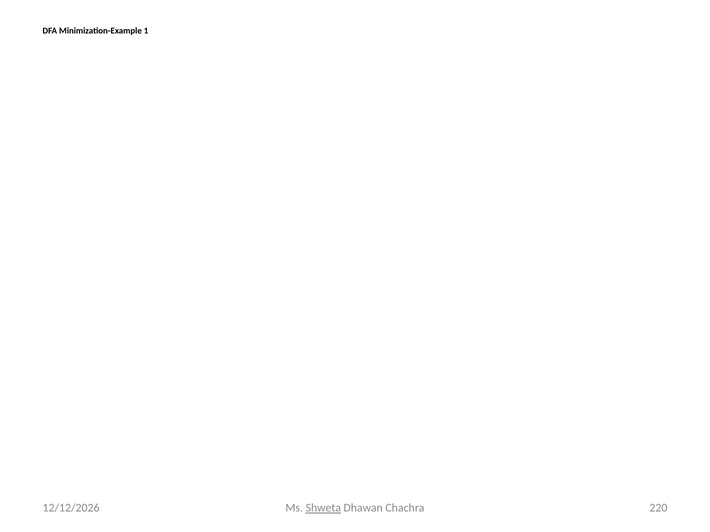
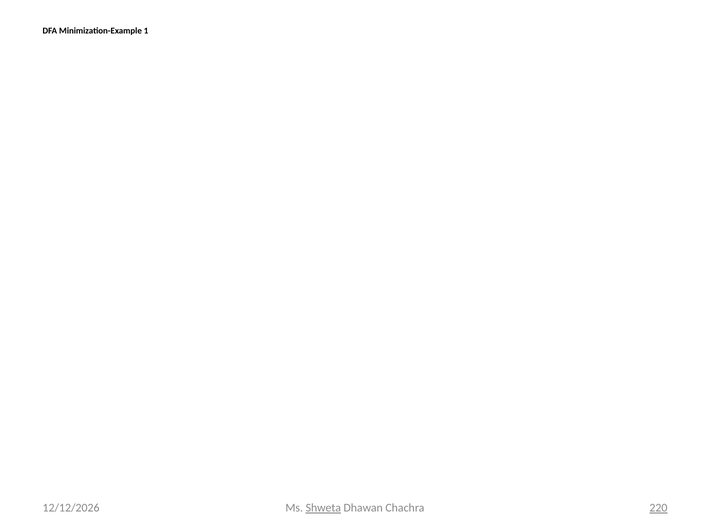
220 underline: none -> present
